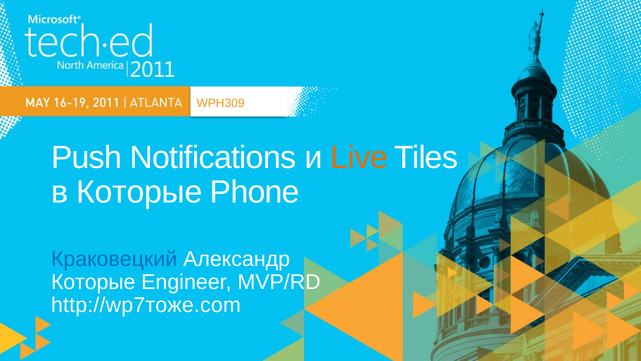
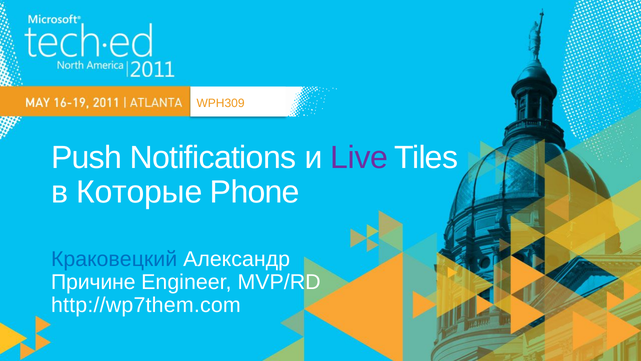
Live colour: orange -> purple
Которые at (93, 282): Которые -> Причине
http://wp7тоже.com: http://wp7тоже.com -> http://wp7them.com
